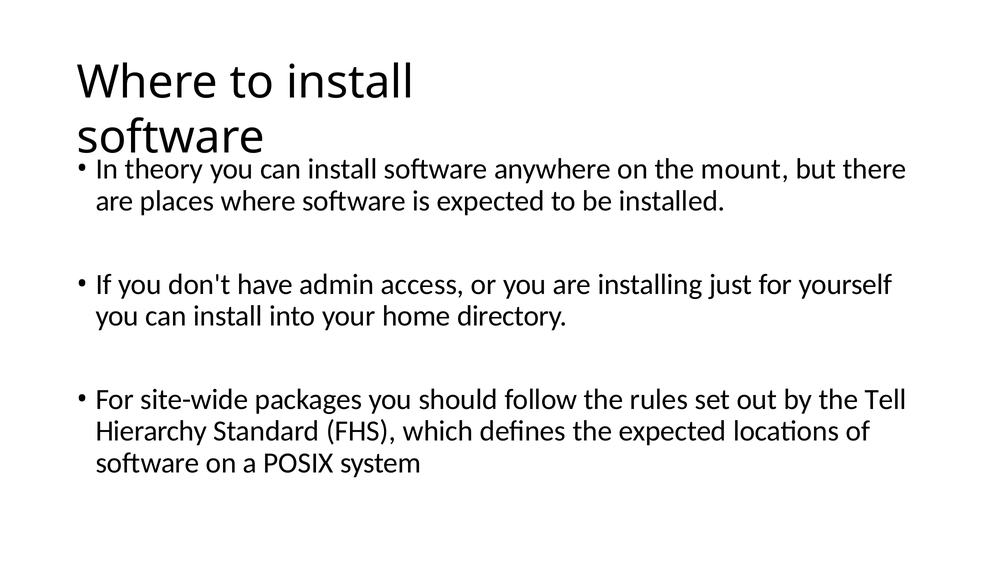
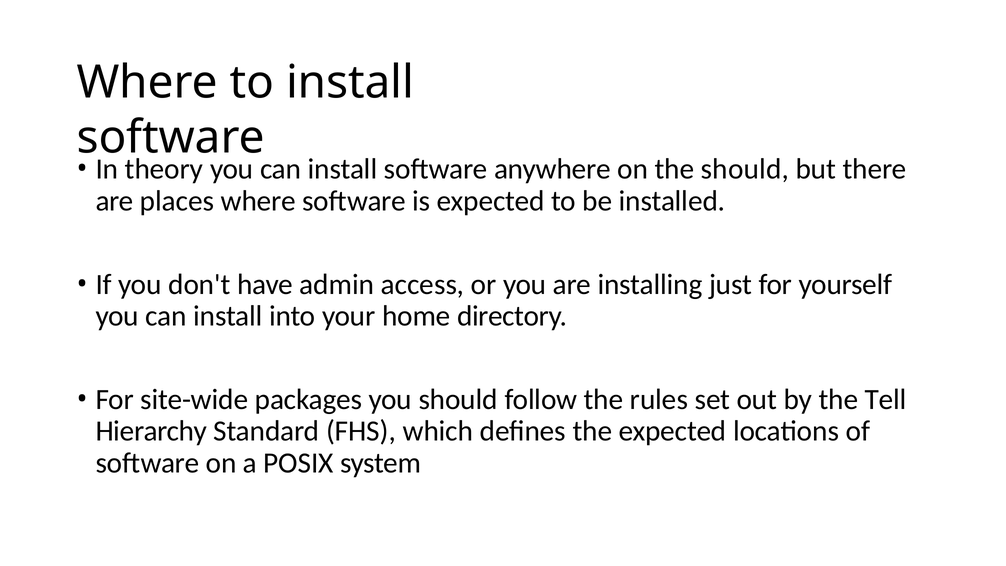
the mount: mount -> should
